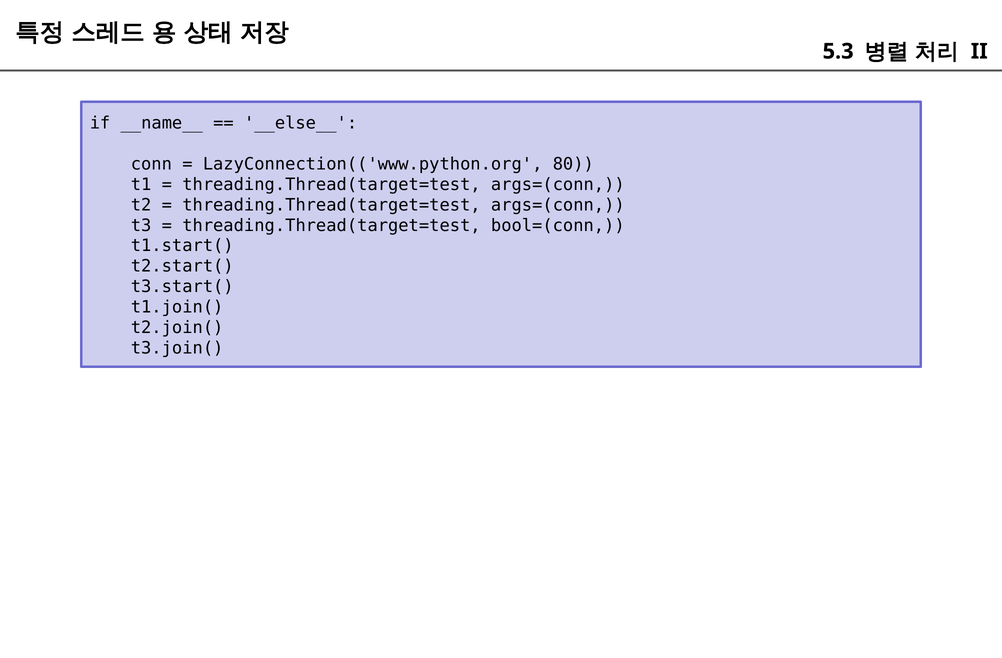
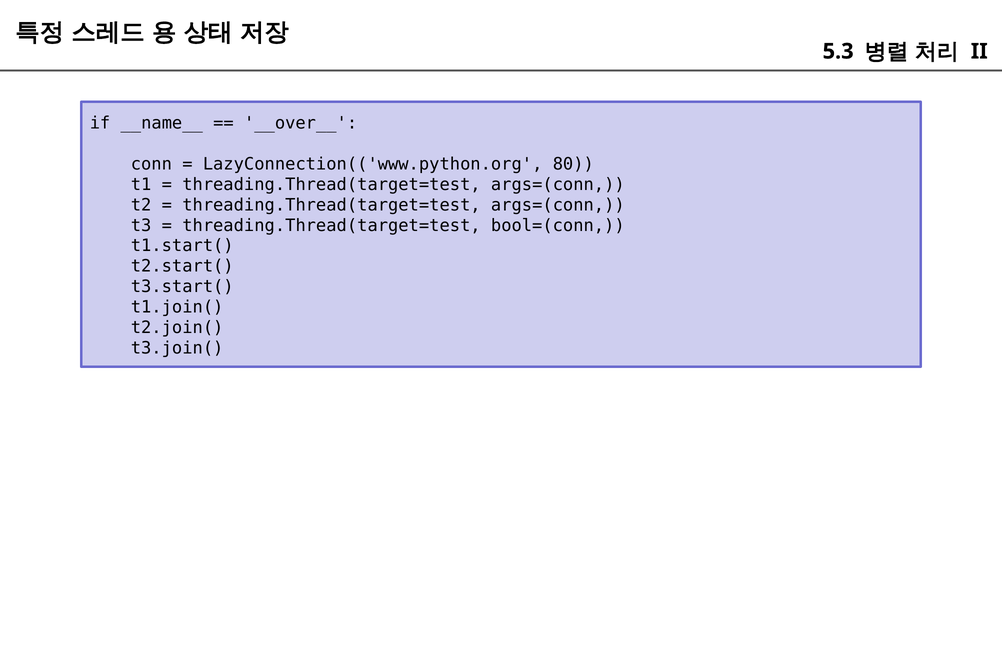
__else__: __else__ -> __over__
